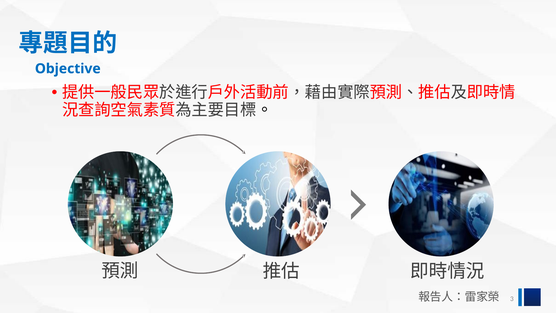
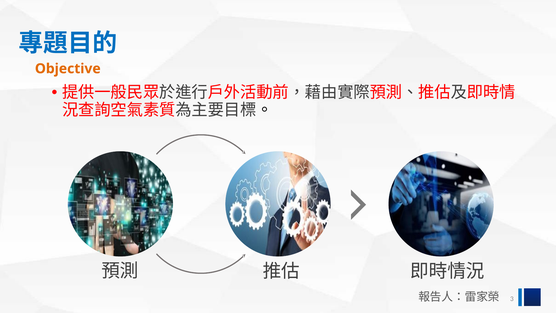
Objective colour: blue -> orange
